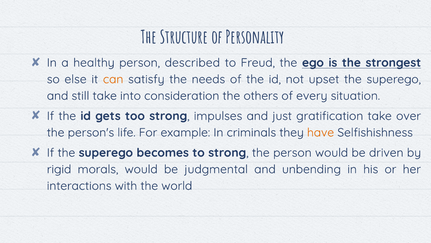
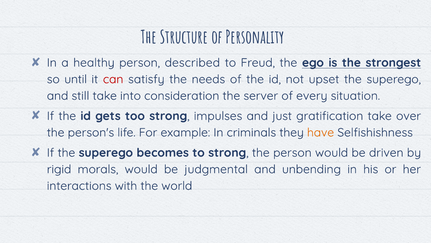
else: else -> until
can colour: orange -> red
others: others -> server
